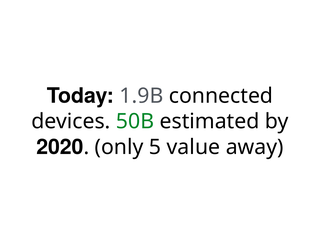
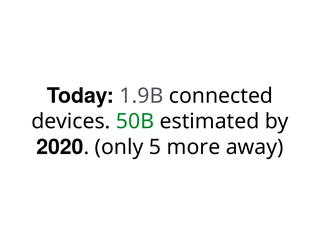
value: value -> more
